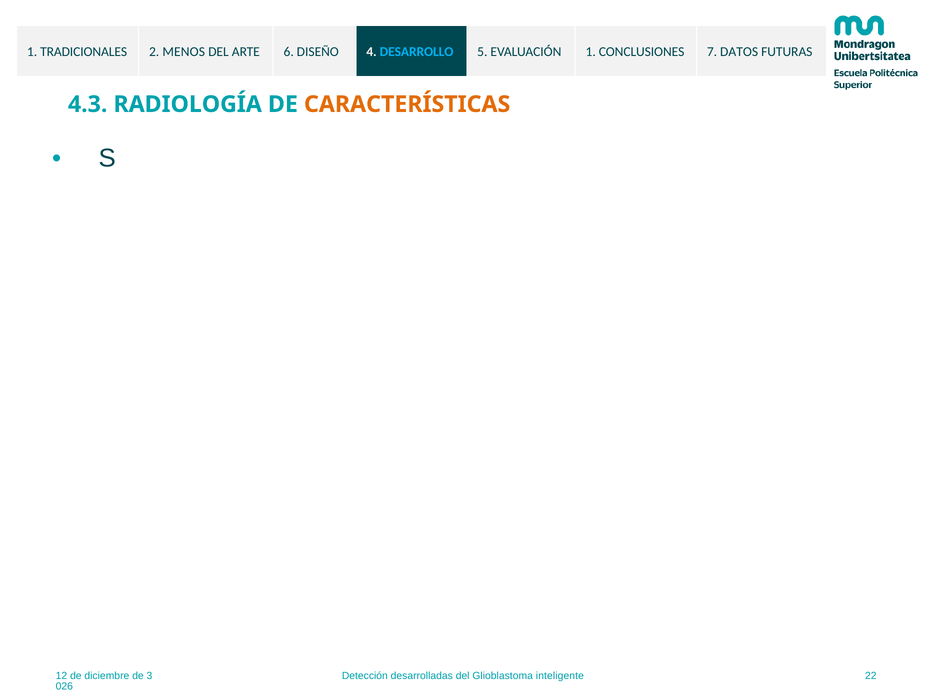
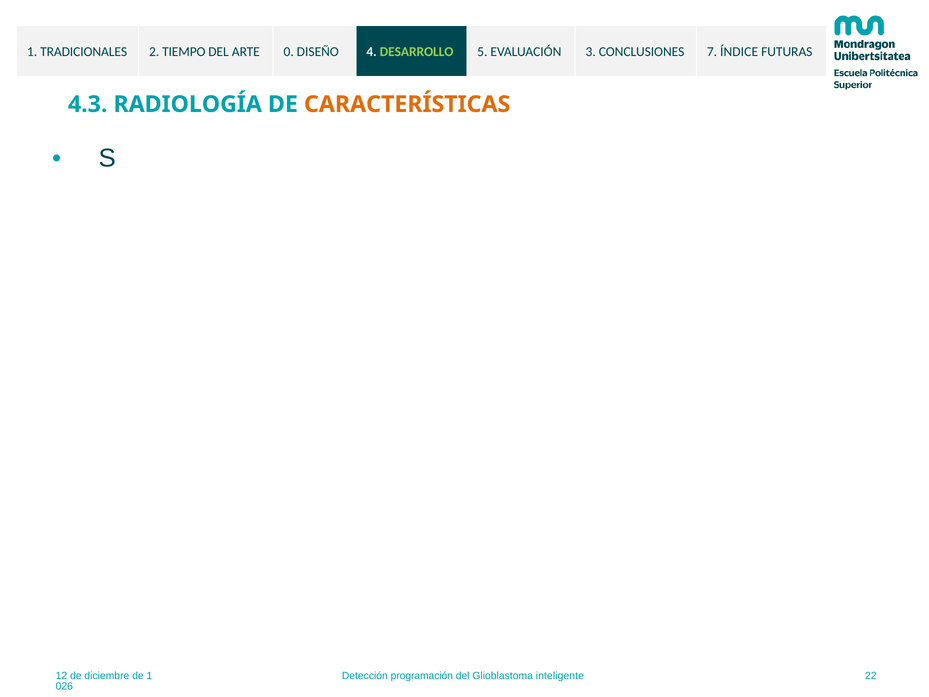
MENOS: MENOS -> TIEMPO
6: 6 -> 0
DESARROLLO colour: light blue -> light green
EVALUACIÓN 1: 1 -> 3
DATOS: DATOS -> ÍNDICE
de 3: 3 -> 1
desarrolladas: desarrolladas -> programación
